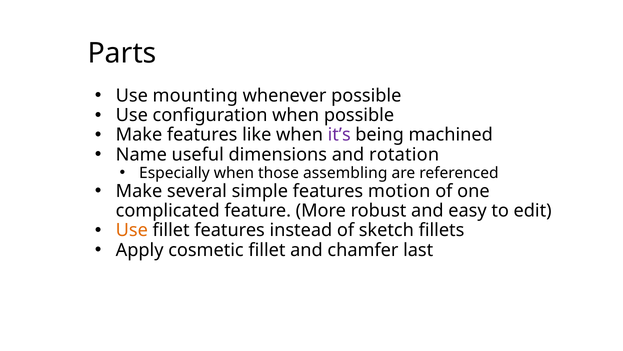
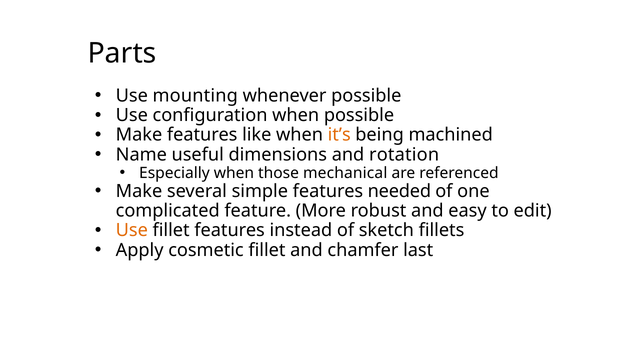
it’s colour: purple -> orange
assembling: assembling -> mechanical
motion: motion -> needed
